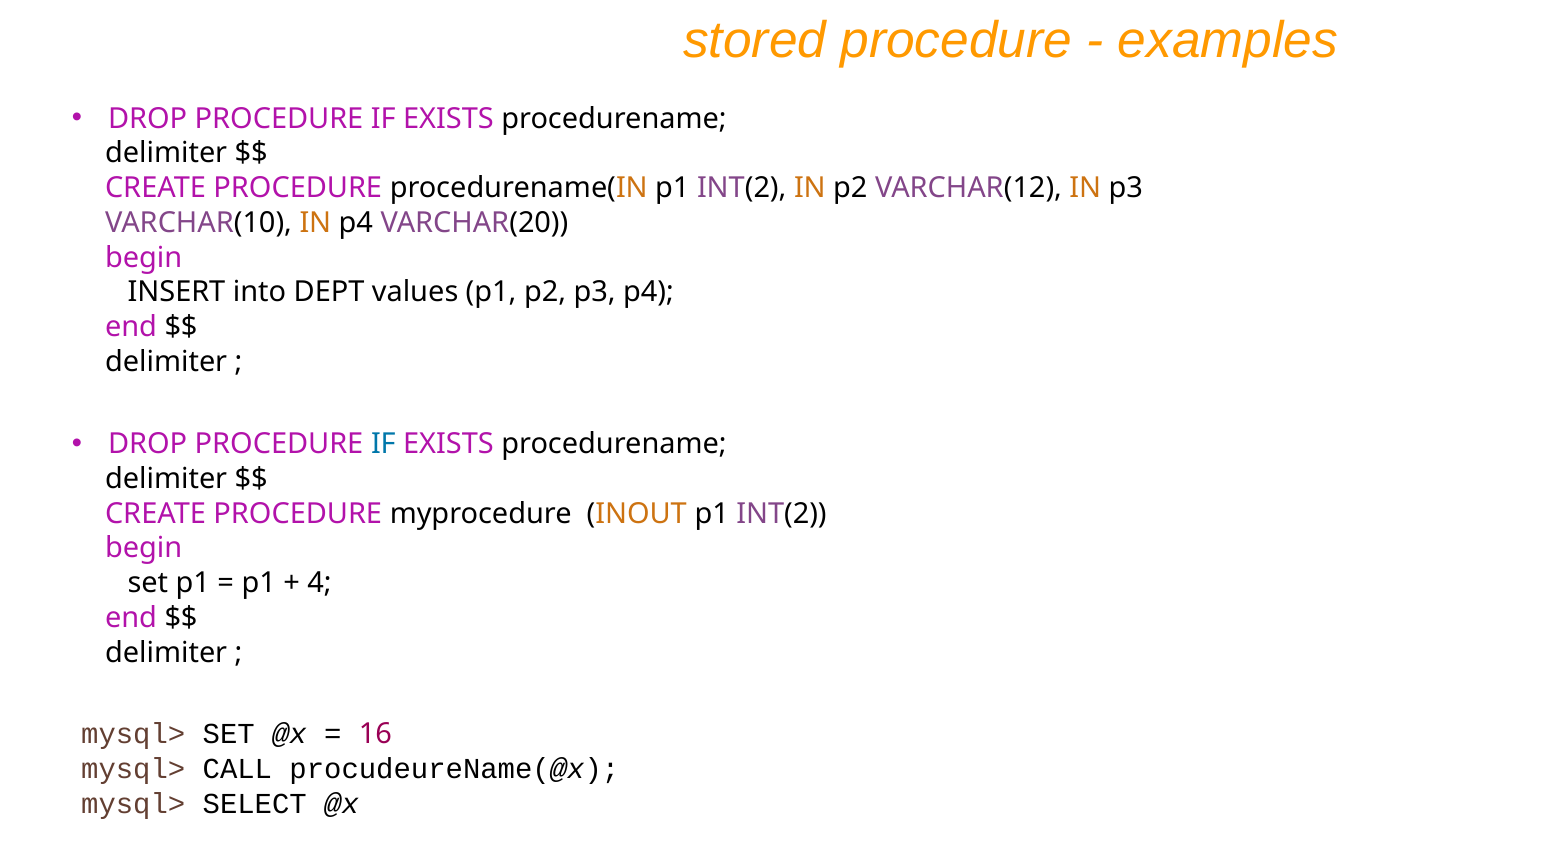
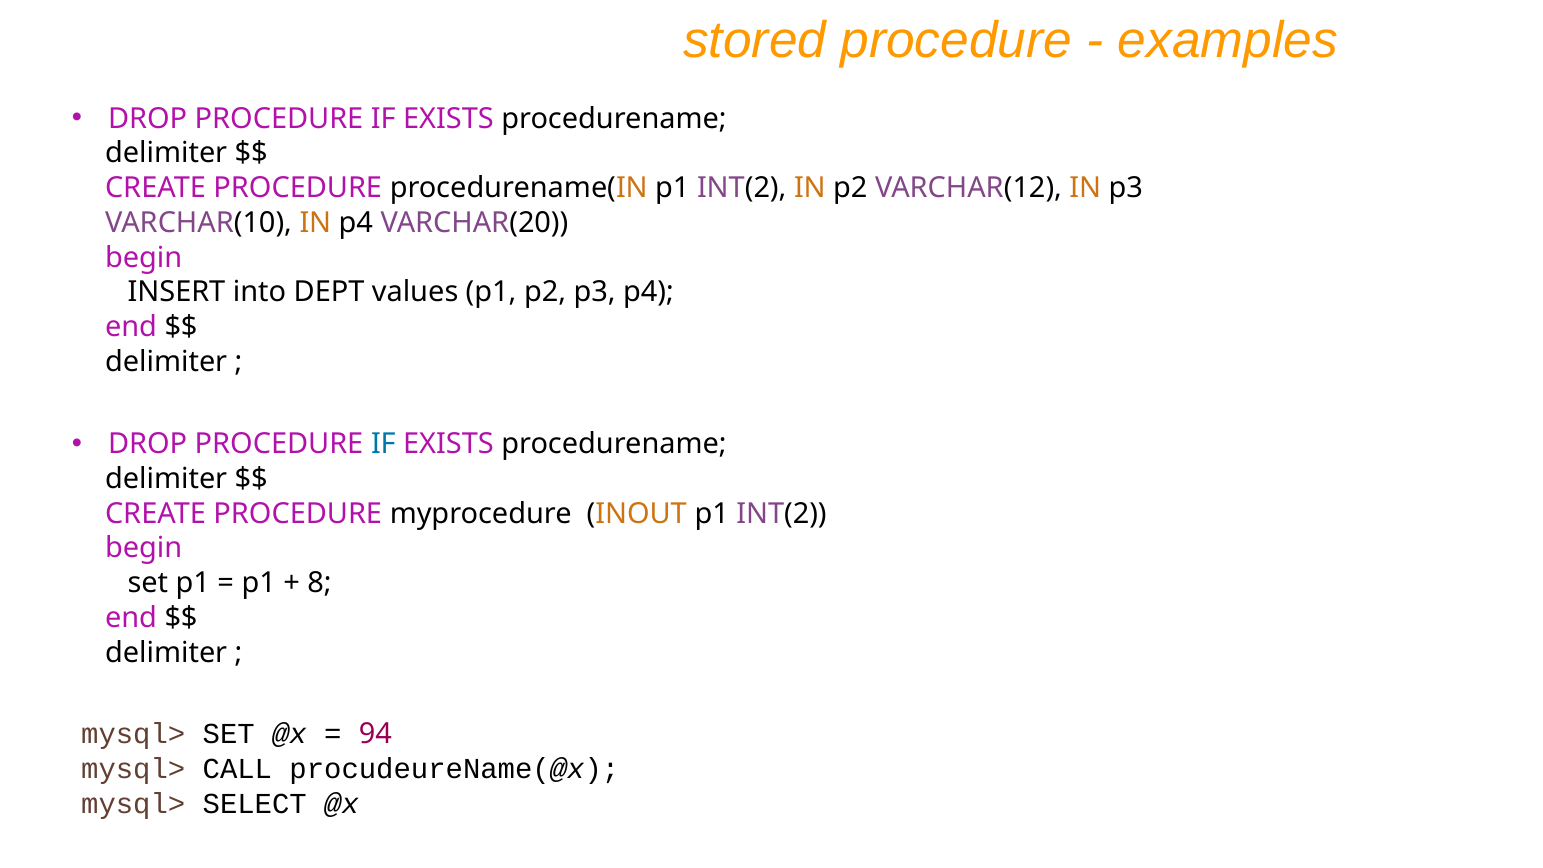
4: 4 -> 8
16: 16 -> 94
